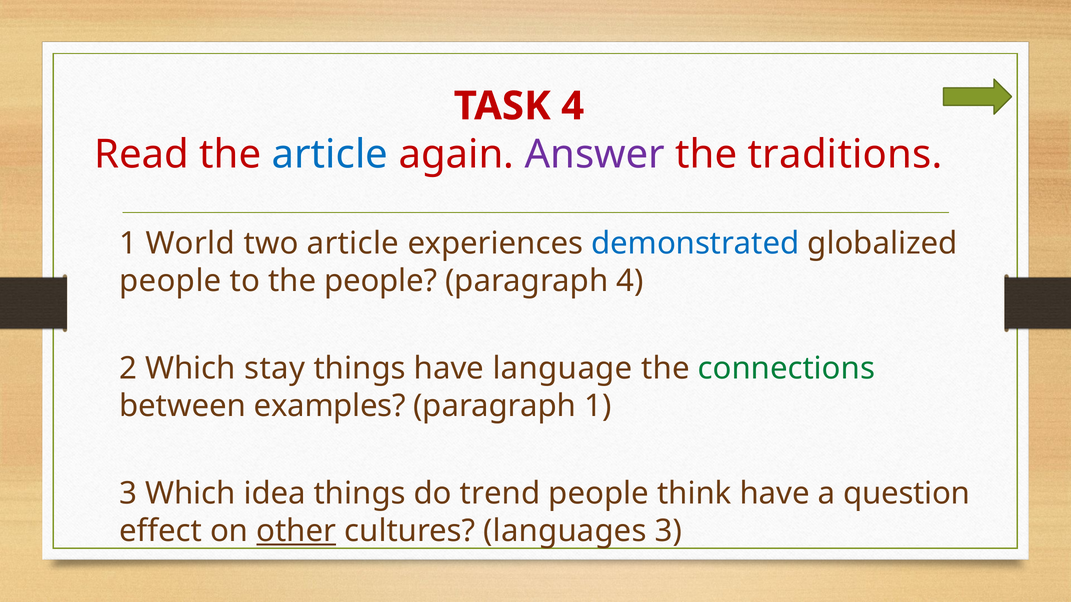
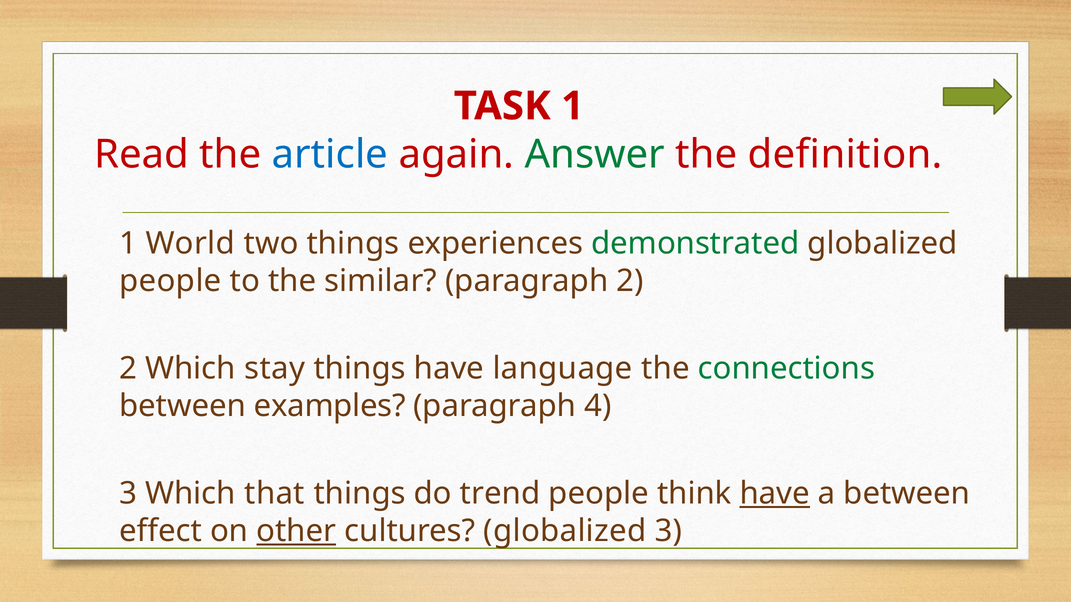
TASK 4: 4 -> 1
Answer colour: purple -> green
traditions: traditions -> definition
two article: article -> things
demonstrated colour: blue -> green
the people: people -> similar
paragraph 4: 4 -> 2
paragraph 1: 1 -> 4
idea: idea -> that
have at (775, 494) underline: none -> present
a question: question -> between
cultures languages: languages -> globalized
